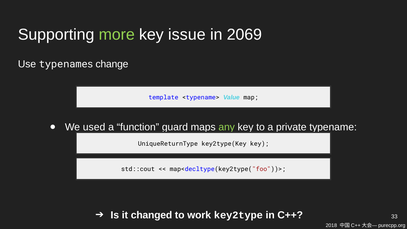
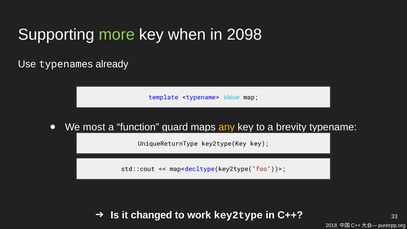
issue: issue -> when
2069: 2069 -> 2098
change: change -> already
used: used -> most
any colour: light green -> yellow
private: private -> brevity
